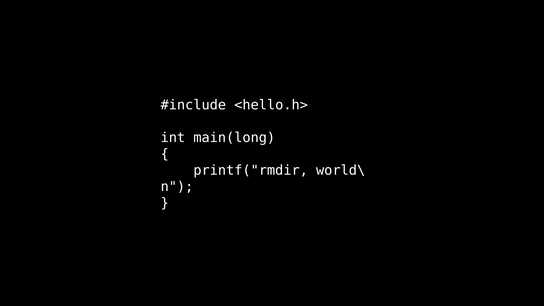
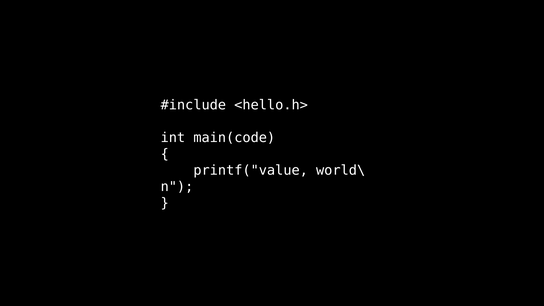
main(long: main(long -> main(code
printf("rmdir: printf("rmdir -> printf("value
